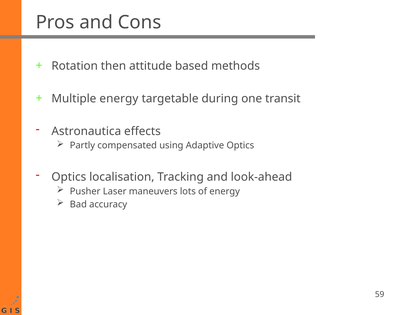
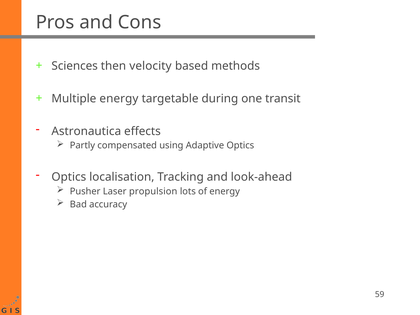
Rotation: Rotation -> Sciences
attitude: attitude -> velocity
maneuvers: maneuvers -> propulsion
